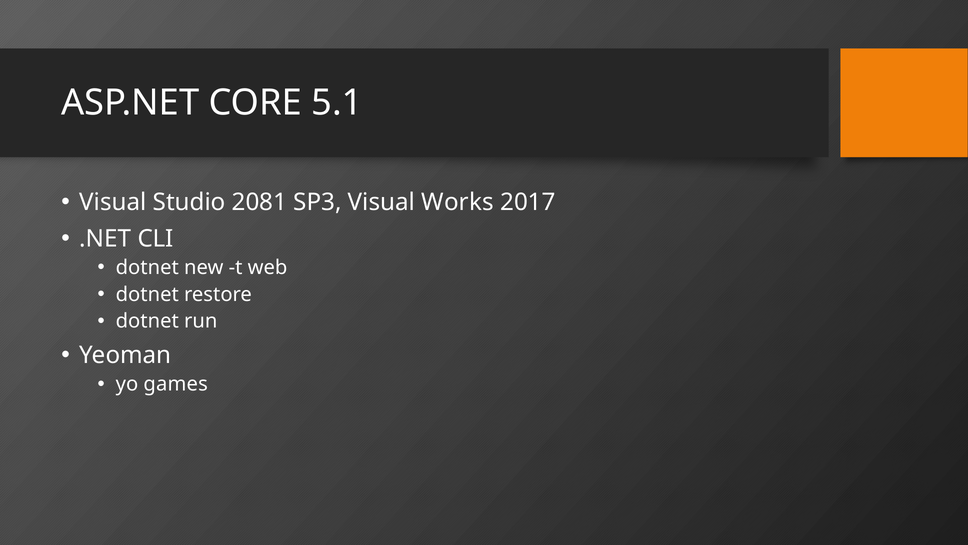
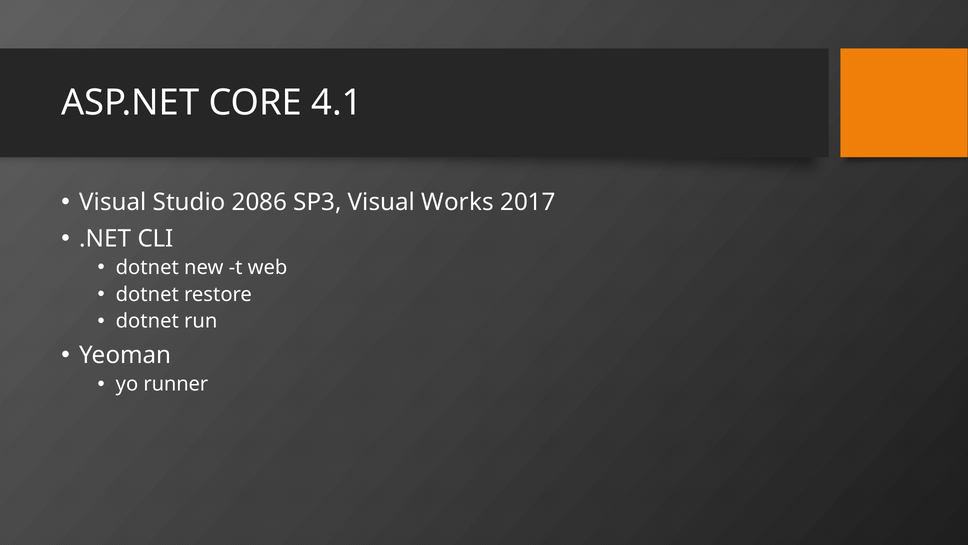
5.1: 5.1 -> 4.1
2081: 2081 -> 2086
games: games -> runner
